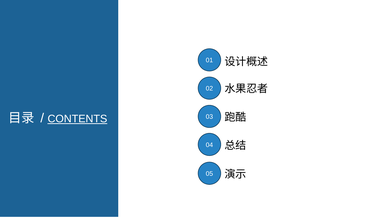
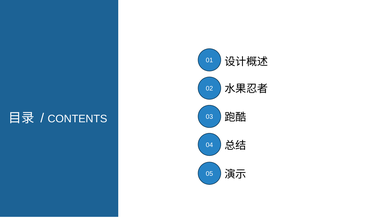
CONTENTS underline: present -> none
